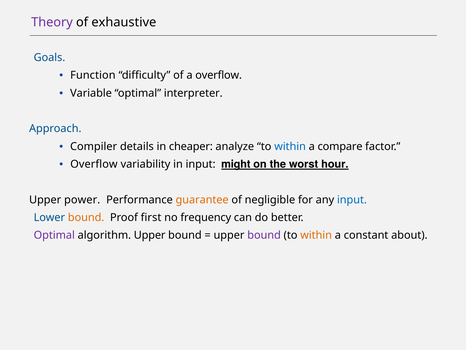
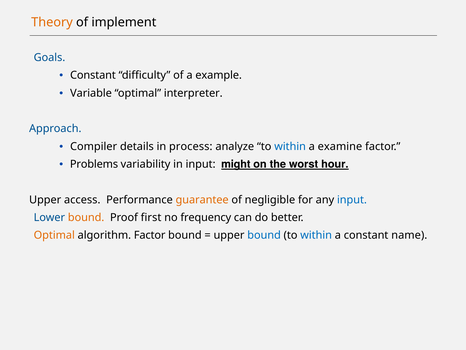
Theory colour: purple -> orange
exhaustive: exhaustive -> implement
Function at (93, 75): Function -> Constant
a overflow: overflow -> example
cheaper: cheaper -> process
compare: compare -> examine
Overflow at (94, 164): Overflow -> Problems
power: power -> access
Optimal at (54, 235) colour: purple -> orange
algorithm Upper: Upper -> Factor
bound at (264, 235) colour: purple -> blue
within at (316, 235) colour: orange -> blue
about: about -> name
